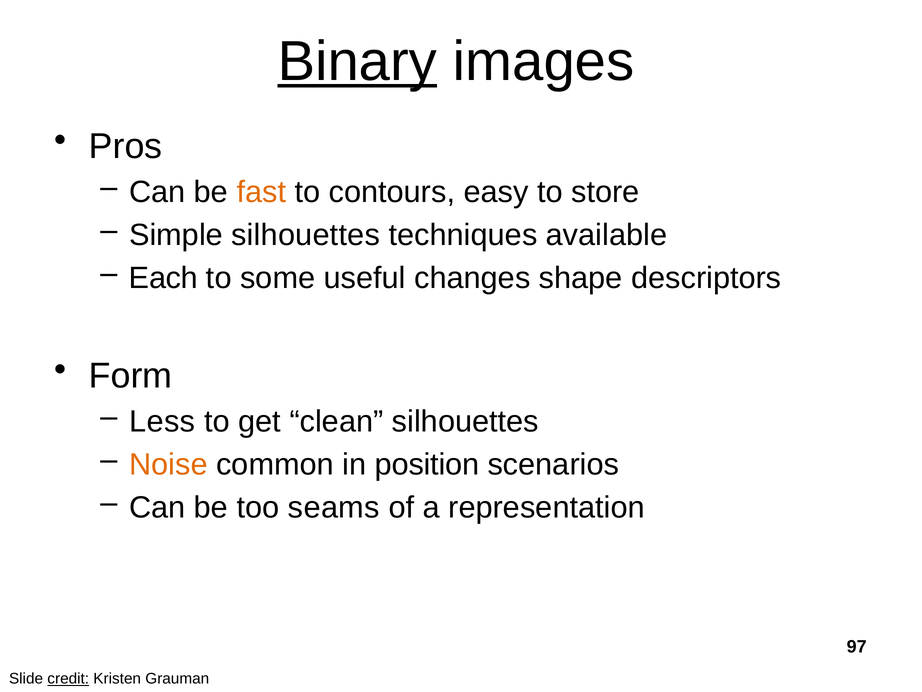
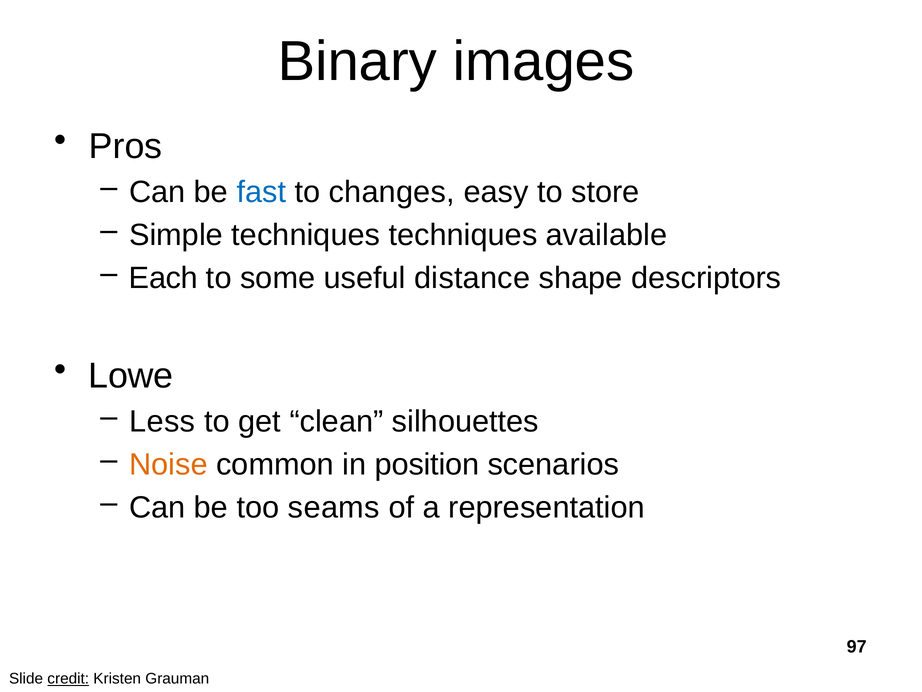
Binary underline: present -> none
fast colour: orange -> blue
contours: contours -> changes
Simple silhouettes: silhouettes -> techniques
changes: changes -> distance
Form: Form -> Lowe
